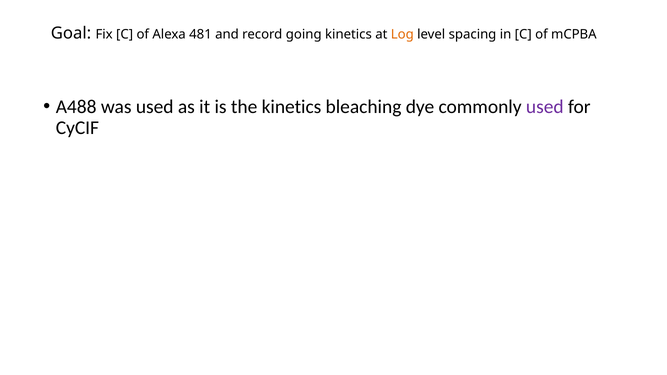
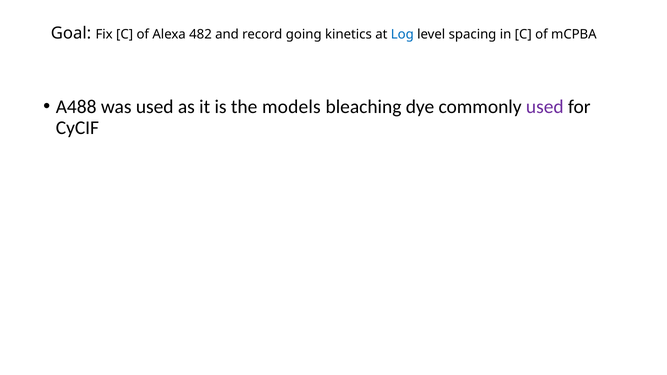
481: 481 -> 482
Log colour: orange -> blue
the kinetics: kinetics -> models
